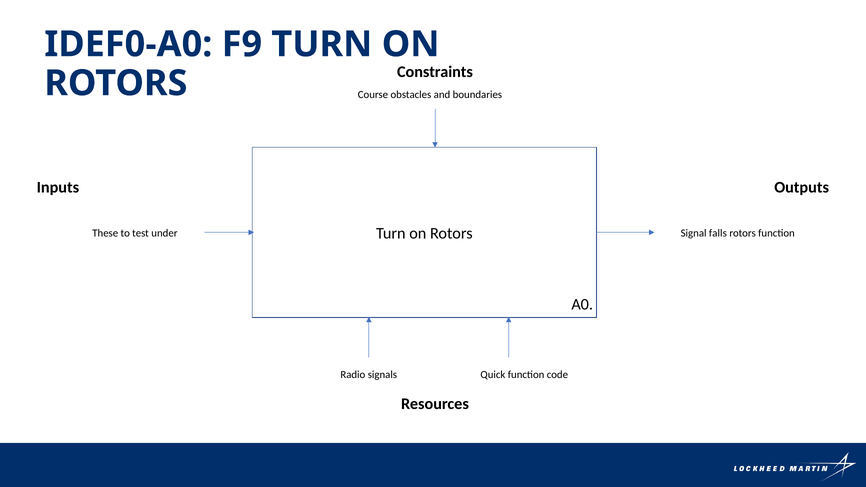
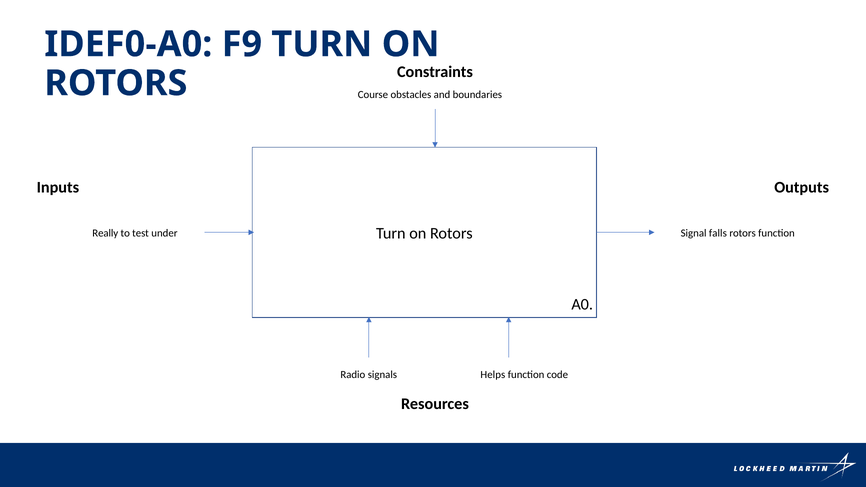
These: These -> Really
Quick: Quick -> Helps
